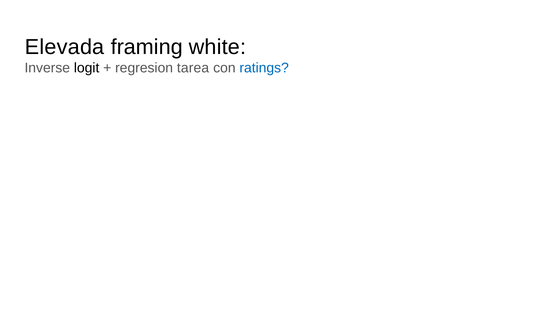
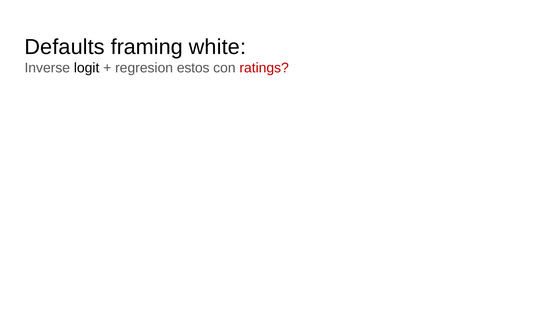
Elevada: Elevada -> Defaults
tarea: tarea -> estos
ratings colour: blue -> red
